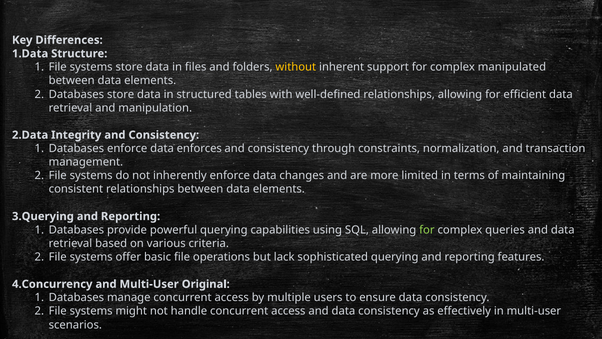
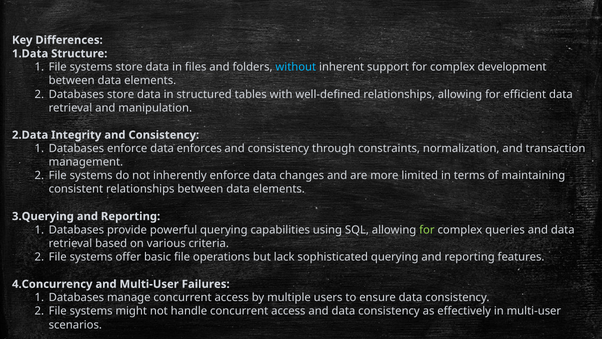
without colour: yellow -> light blue
manipulated: manipulated -> development
Original: Original -> Failures
